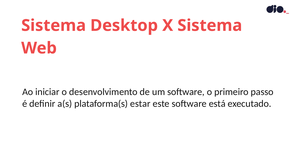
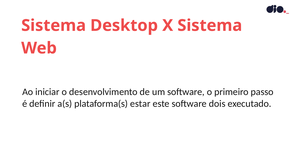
está: está -> dois
